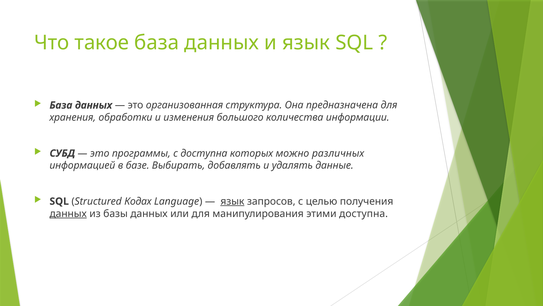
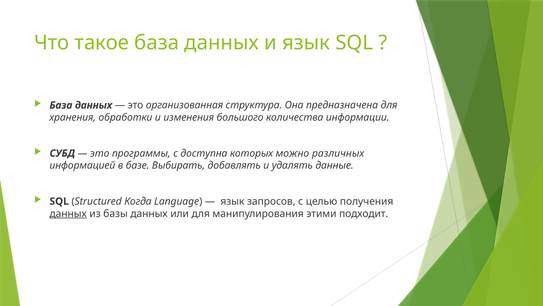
Кодах: Кодах -> Когда
язык at (232, 201) underline: present -> none
этими доступна: доступна -> подходит
